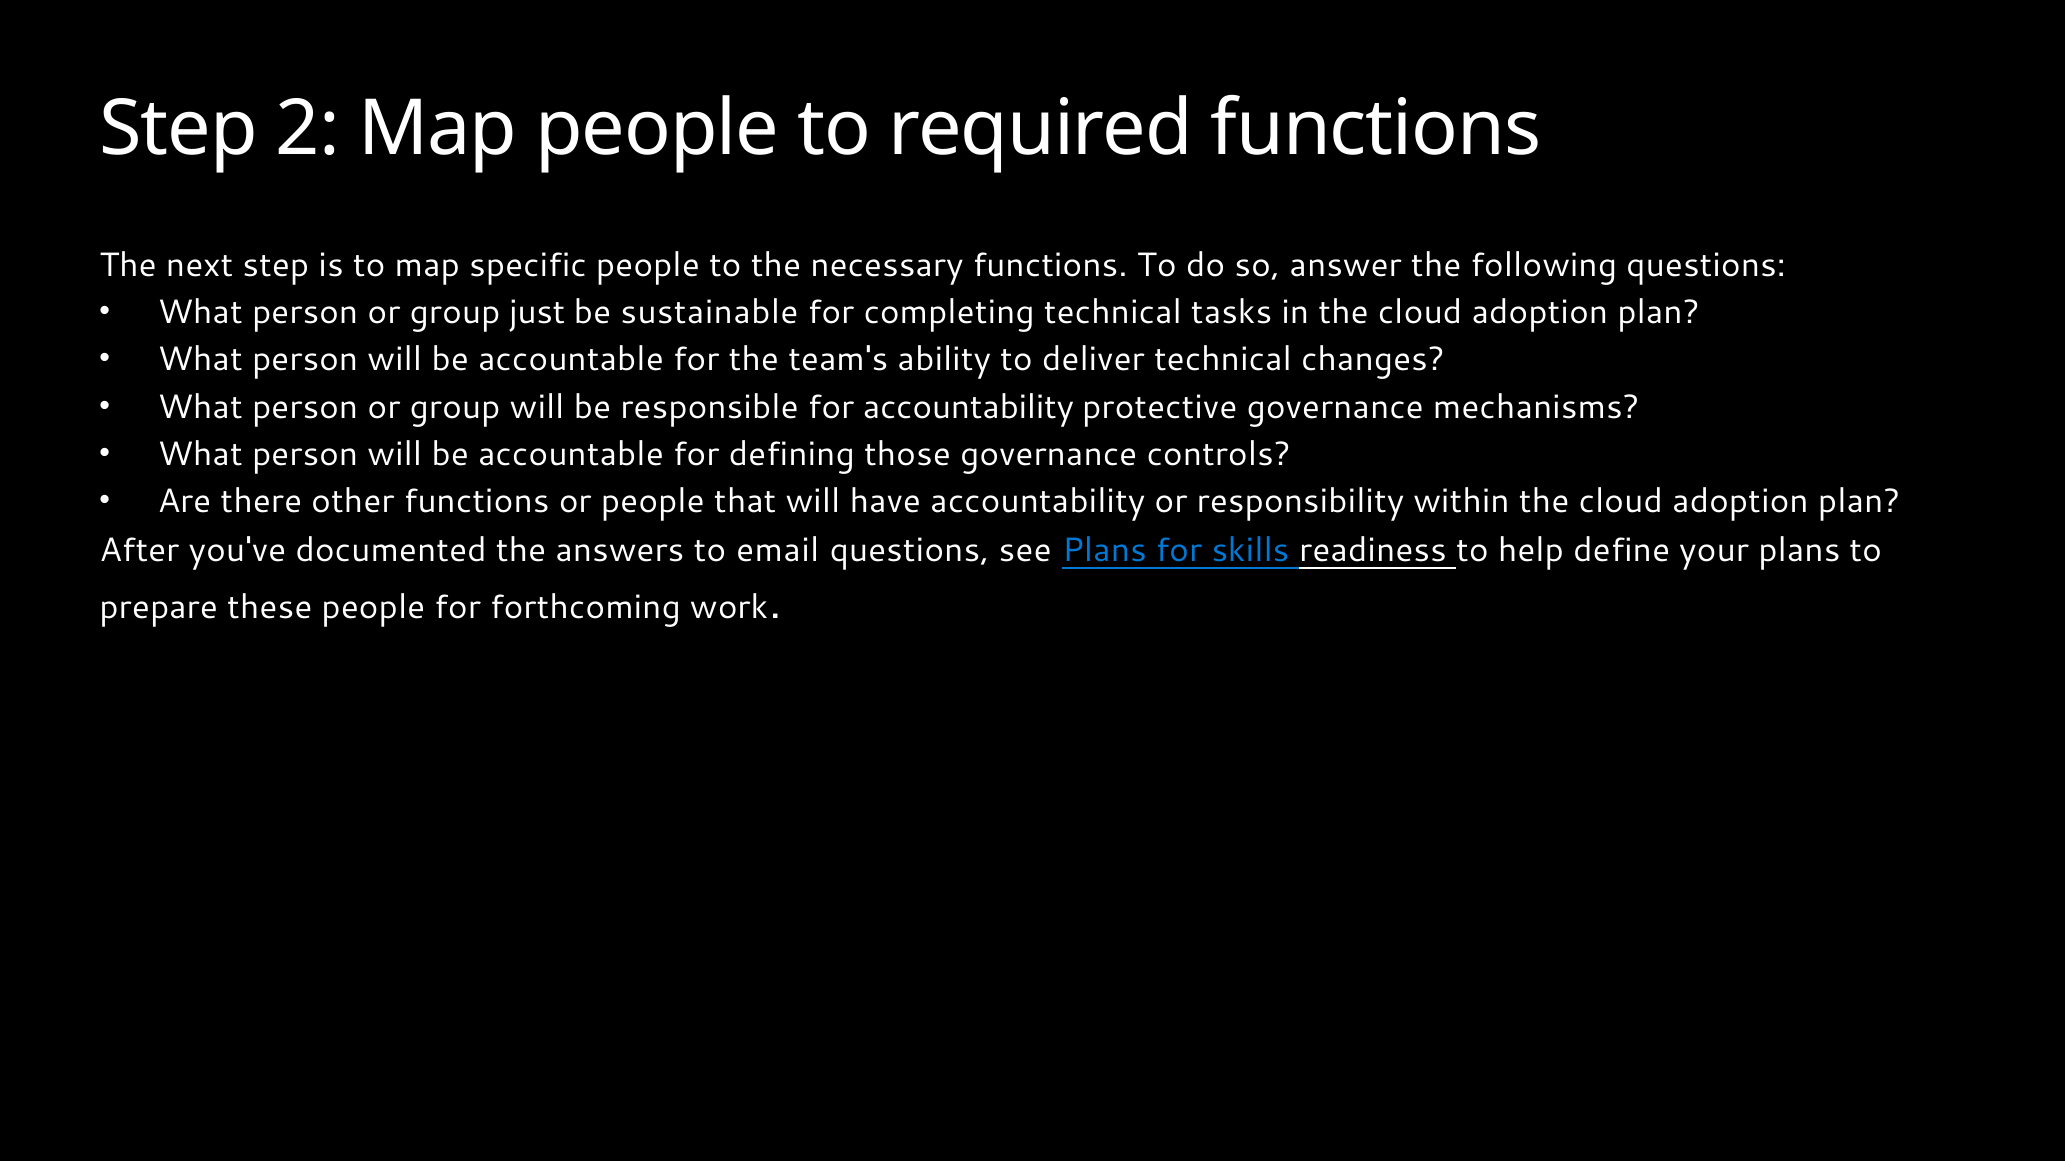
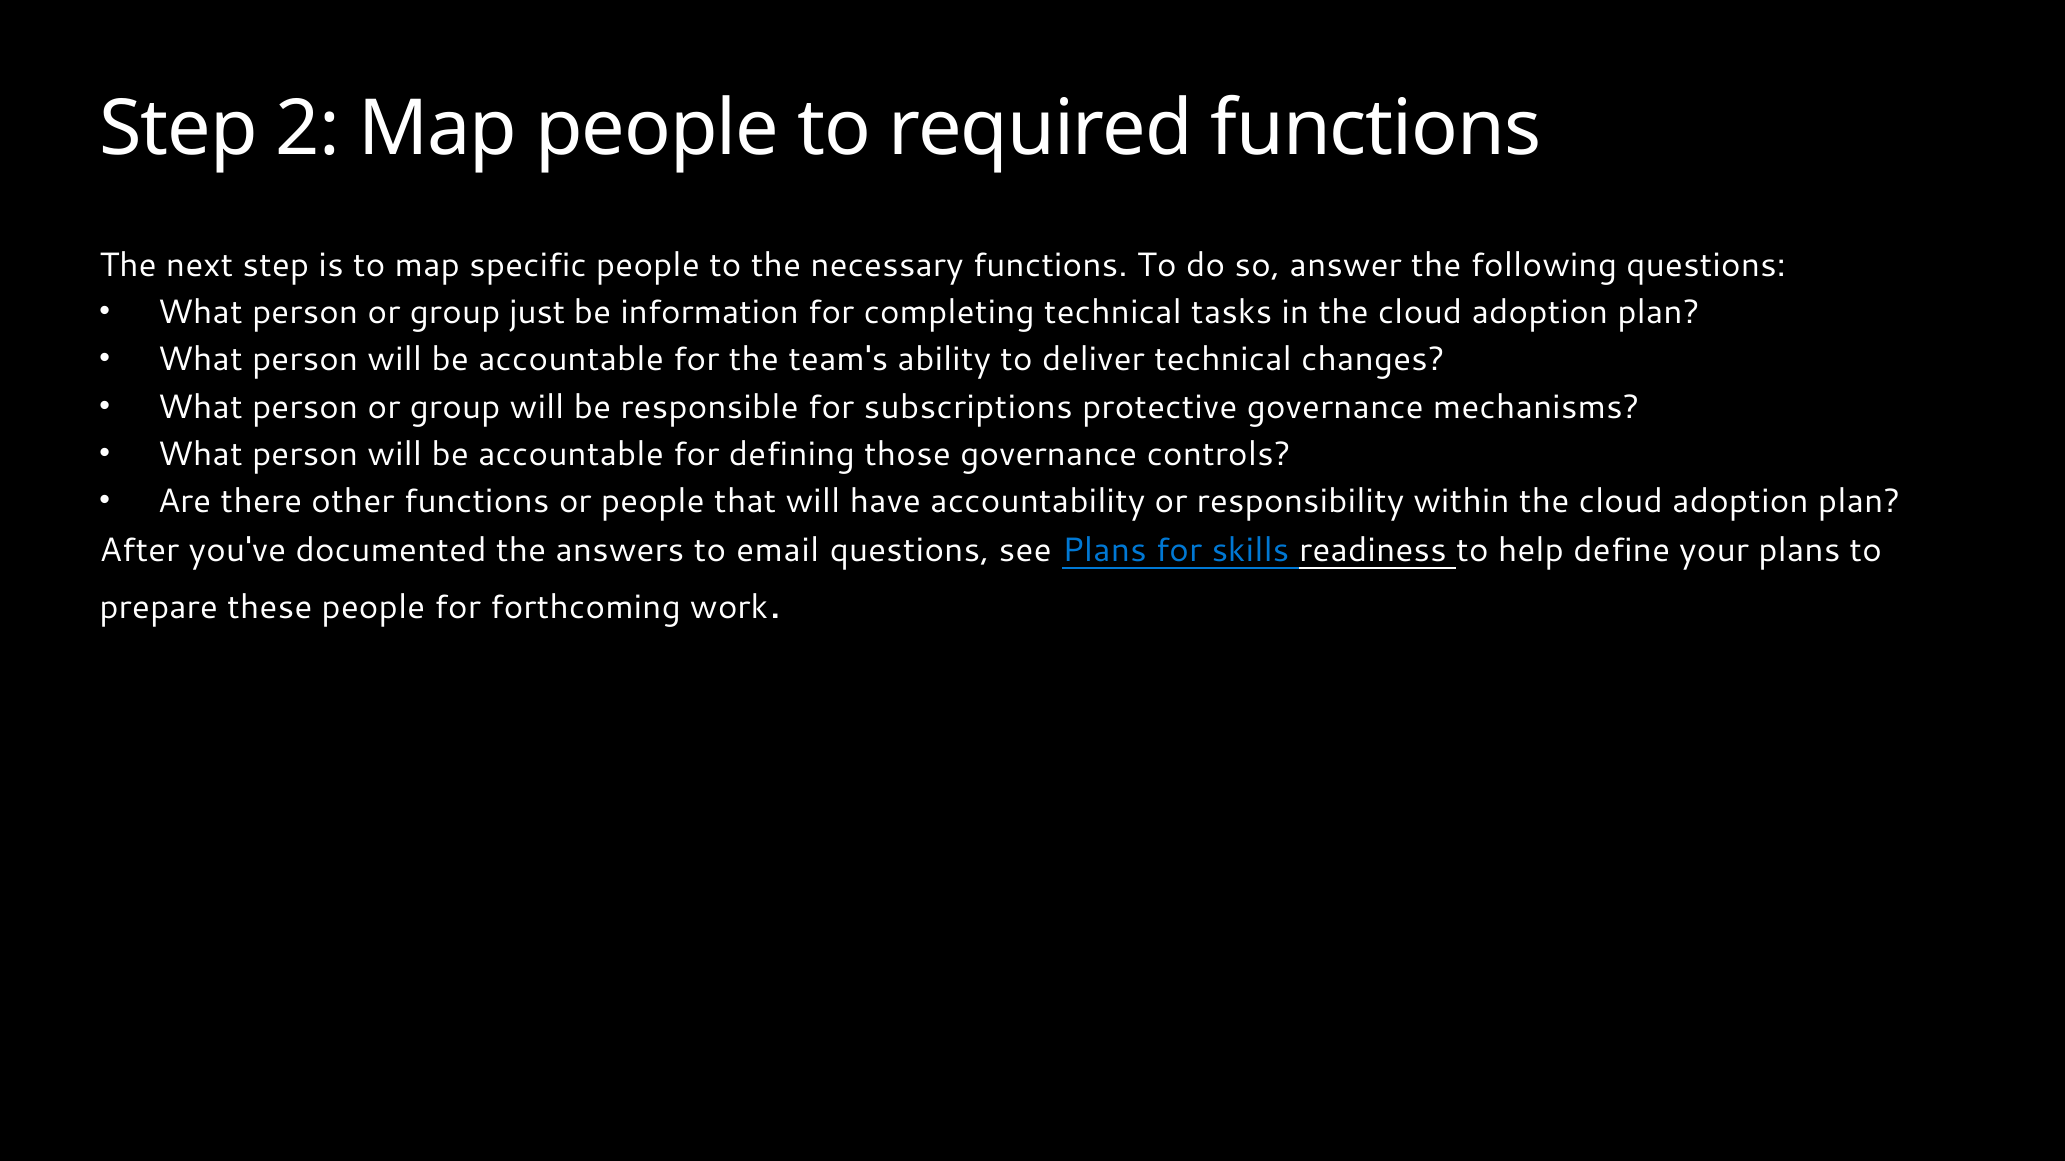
sustainable: sustainable -> information
for accountability: accountability -> subscriptions
